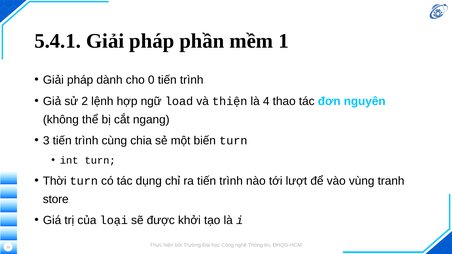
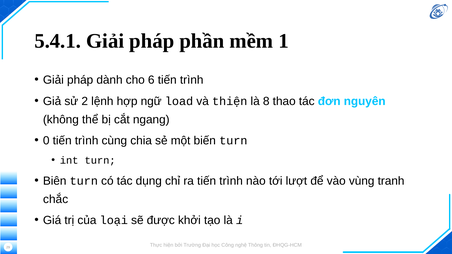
0: 0 -> 6
4: 4 -> 8
3: 3 -> 0
Thời: Thời -> Biên
store: store -> chắc
